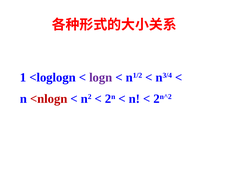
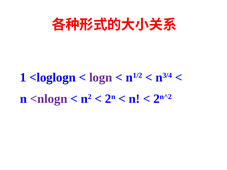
˂nlogn colour: red -> purple
